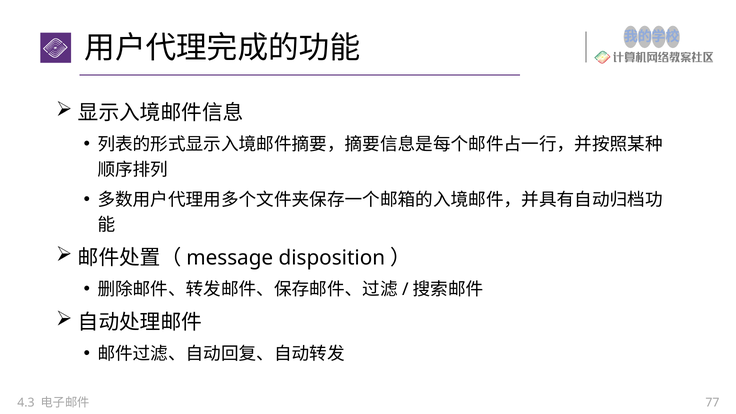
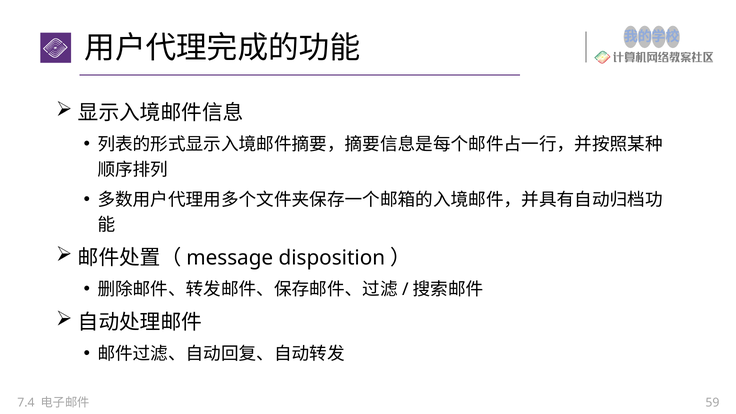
4.3: 4.3 -> 7.4
77: 77 -> 59
